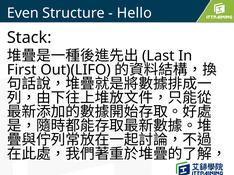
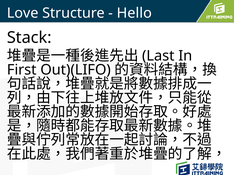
Even: Even -> Love
